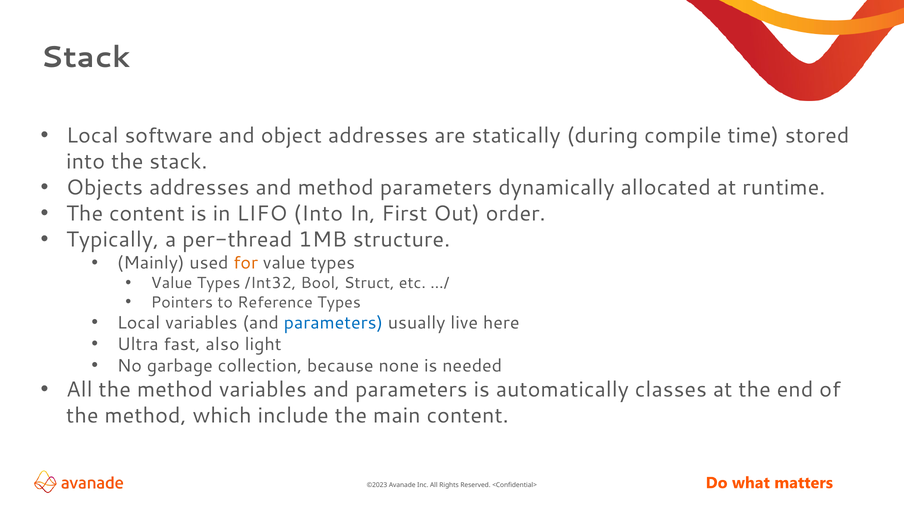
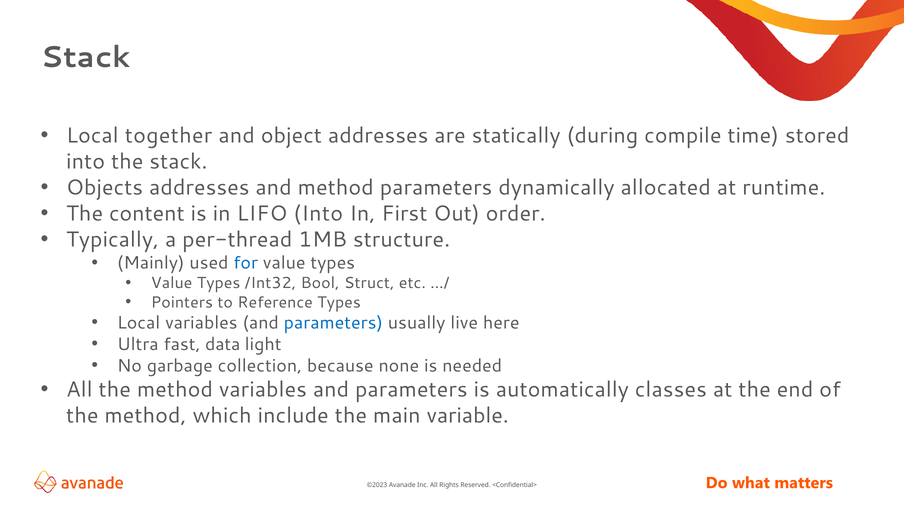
software: software -> together
for colour: orange -> blue
also: also -> data
main content: content -> variable
